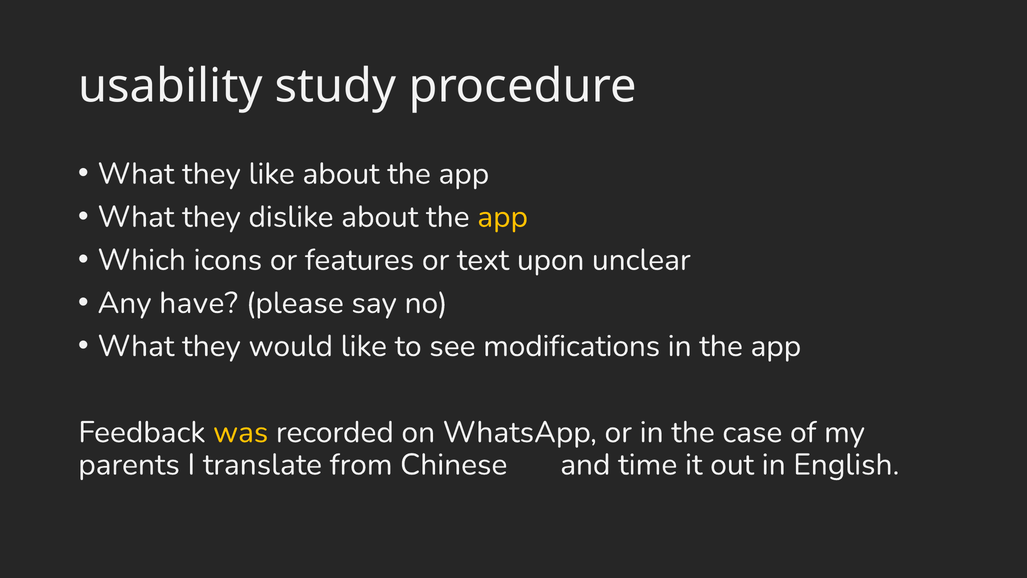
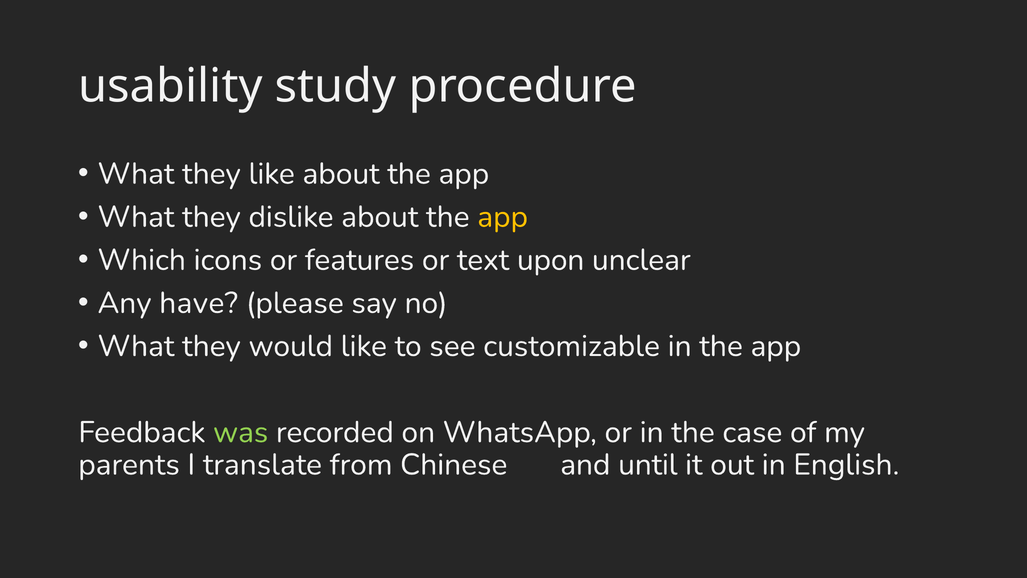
modifications: modifications -> customizable
was colour: yellow -> light green
time: time -> until
